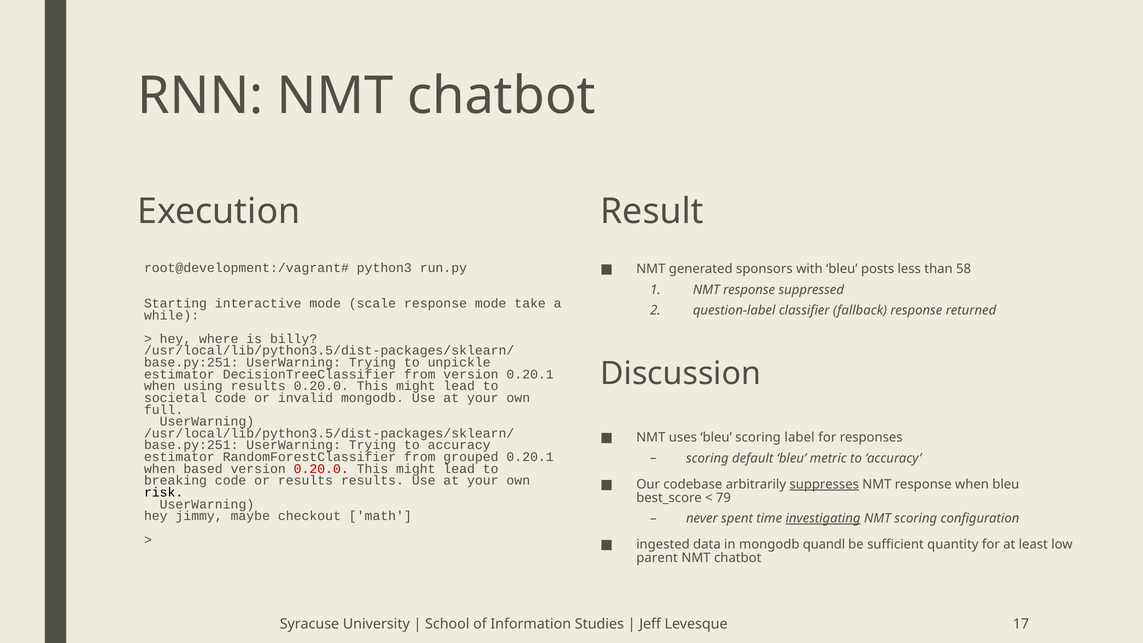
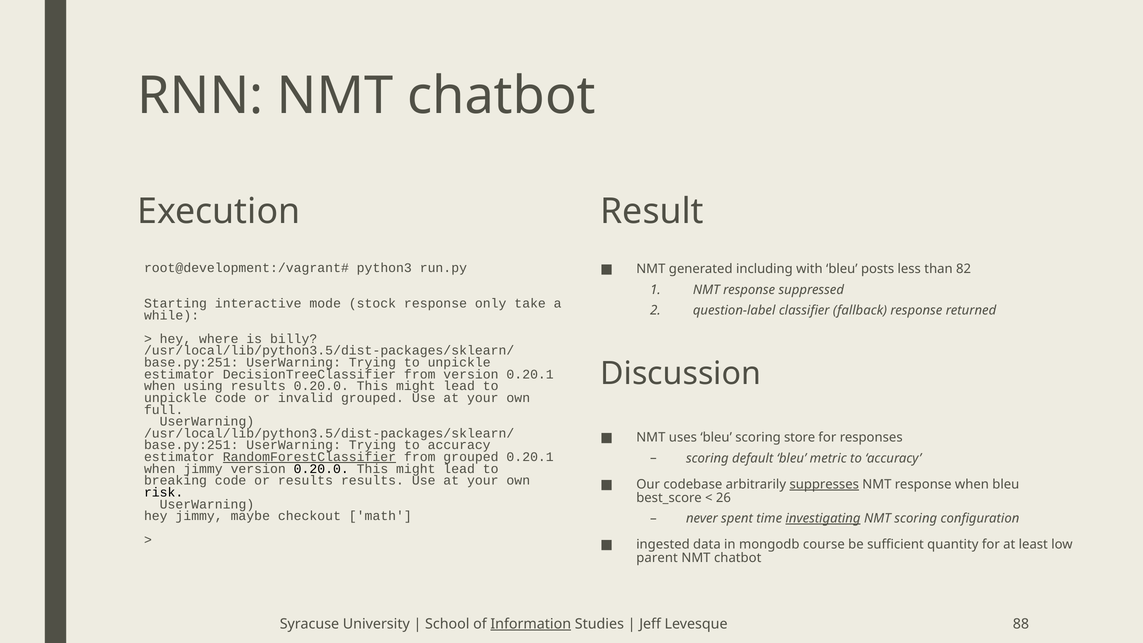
sponsors: sponsors -> including
58: 58 -> 82
scale: scale -> stock
response mode: mode -> only
societal at (175, 398): societal -> unpickle
invalid mongodb: mongodb -> grouped
label: label -> store
RandomForestClassifier underline: none -> present
when based: based -> jimmy
0.20.0 at (321, 469) colour: red -> black
79: 79 -> 26
quandl: quandl -> course
Information underline: none -> present
17: 17 -> 88
